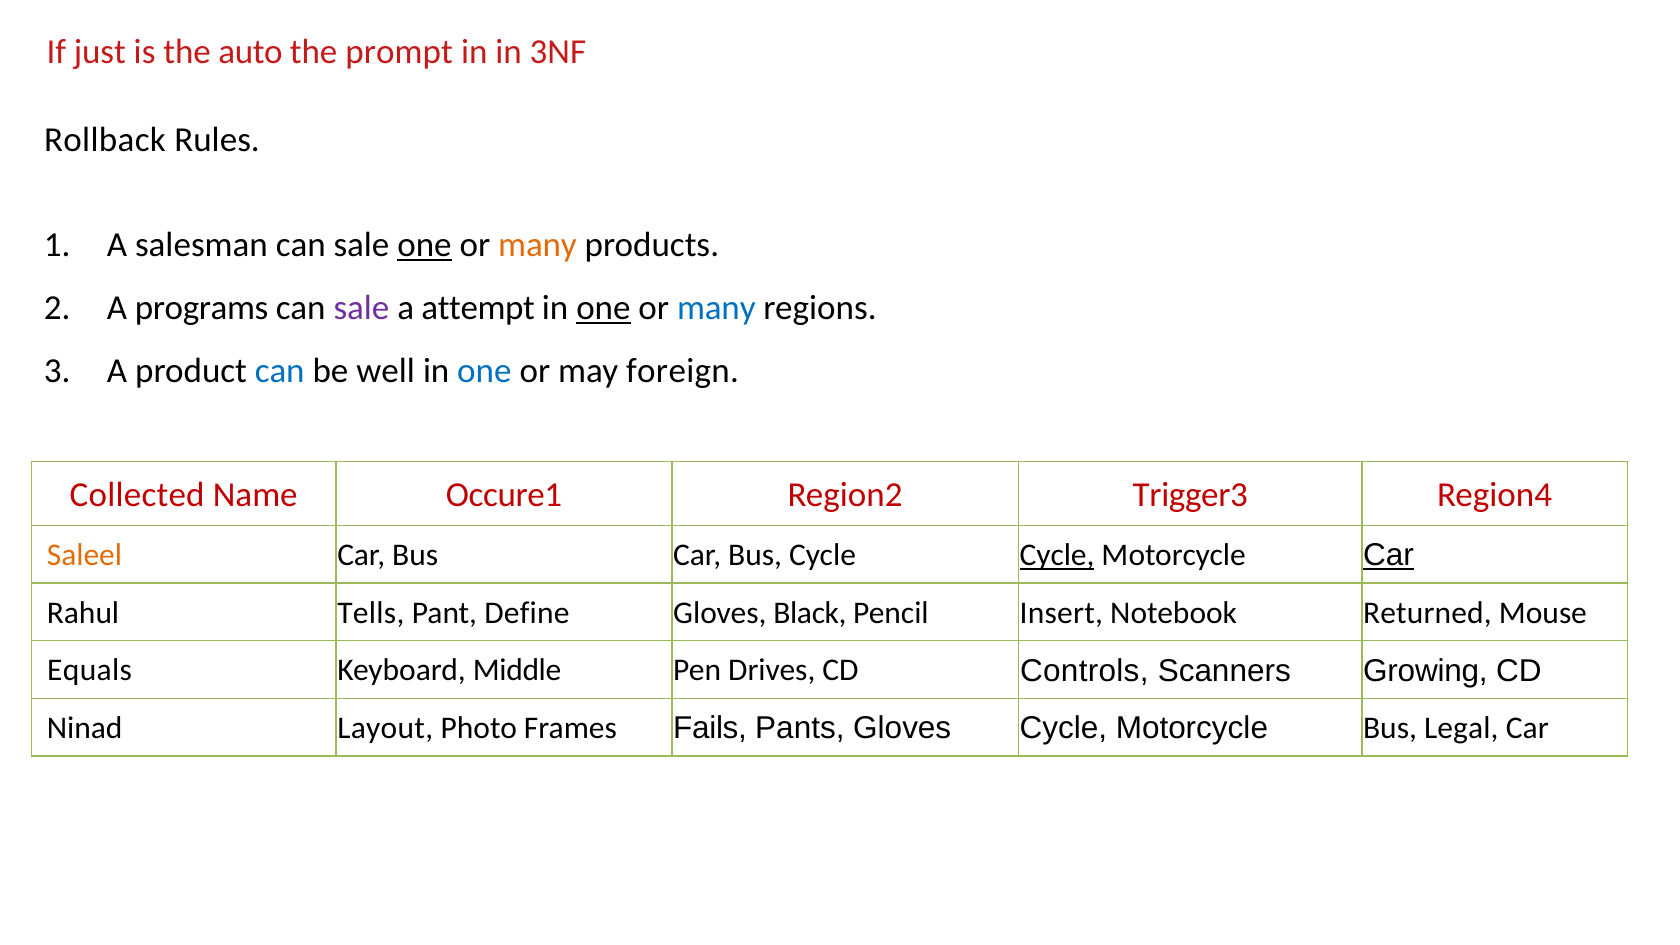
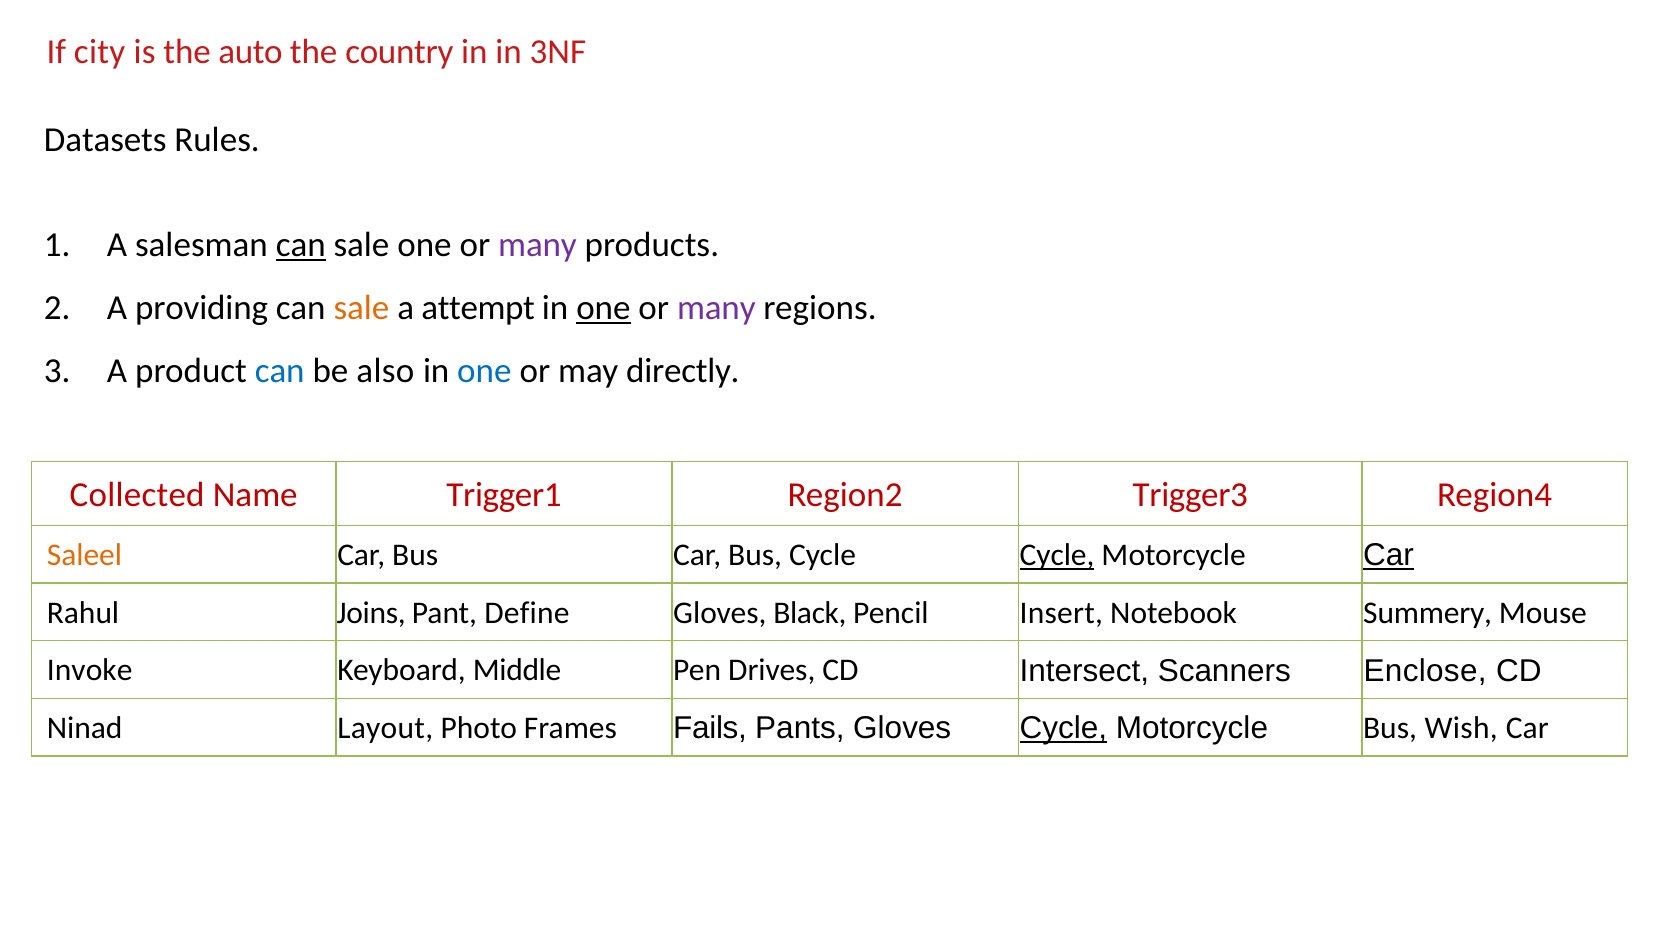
just: just -> city
prompt: prompt -> country
Rollback: Rollback -> Datasets
can at (301, 245) underline: none -> present
one at (424, 245) underline: present -> none
many at (538, 245) colour: orange -> purple
programs: programs -> providing
sale at (361, 308) colour: purple -> orange
many at (716, 308) colour: blue -> purple
well: well -> also
foreign: foreign -> directly
Occure1: Occure1 -> Trigger1
Tells: Tells -> Joins
Returned: Returned -> Summery
Equals: Equals -> Invoke
Controls: Controls -> Intersect
Growing: Growing -> Enclose
Cycle at (1063, 728) underline: none -> present
Legal: Legal -> Wish
